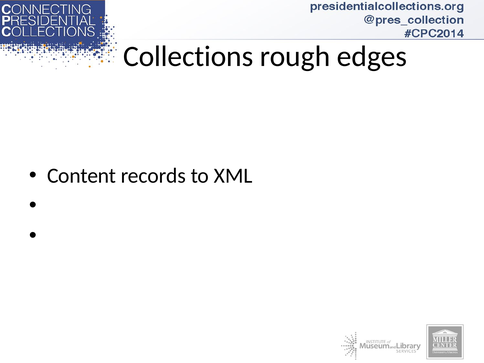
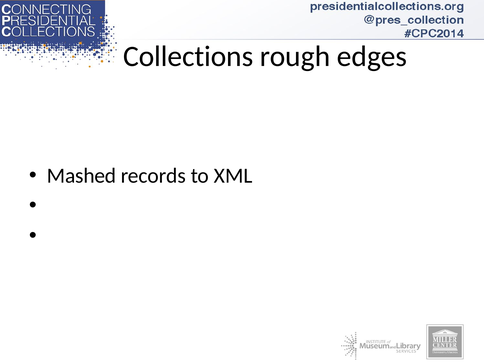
Content: Content -> Mashed
